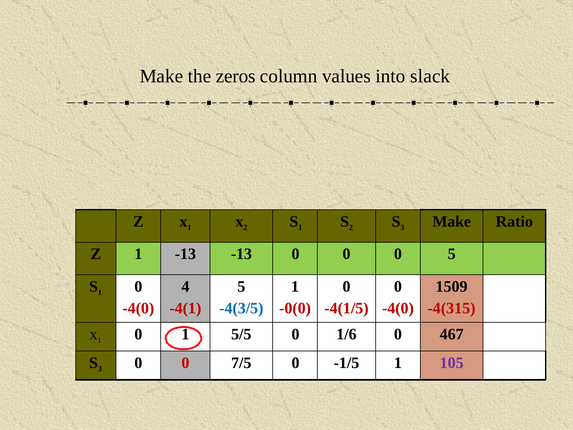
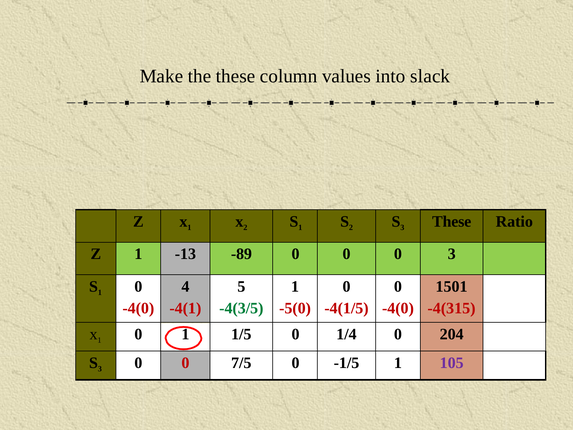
the zeros: zeros -> these
Make at (452, 221): Make -> These
-13 -13: -13 -> -89
0 5: 5 -> 3
1509: 1509 -> 1501
-4(3/5 colour: blue -> green
-0(0: -0(0 -> -5(0
5/5: 5/5 -> 1/5
1/6: 1/6 -> 1/4
467: 467 -> 204
